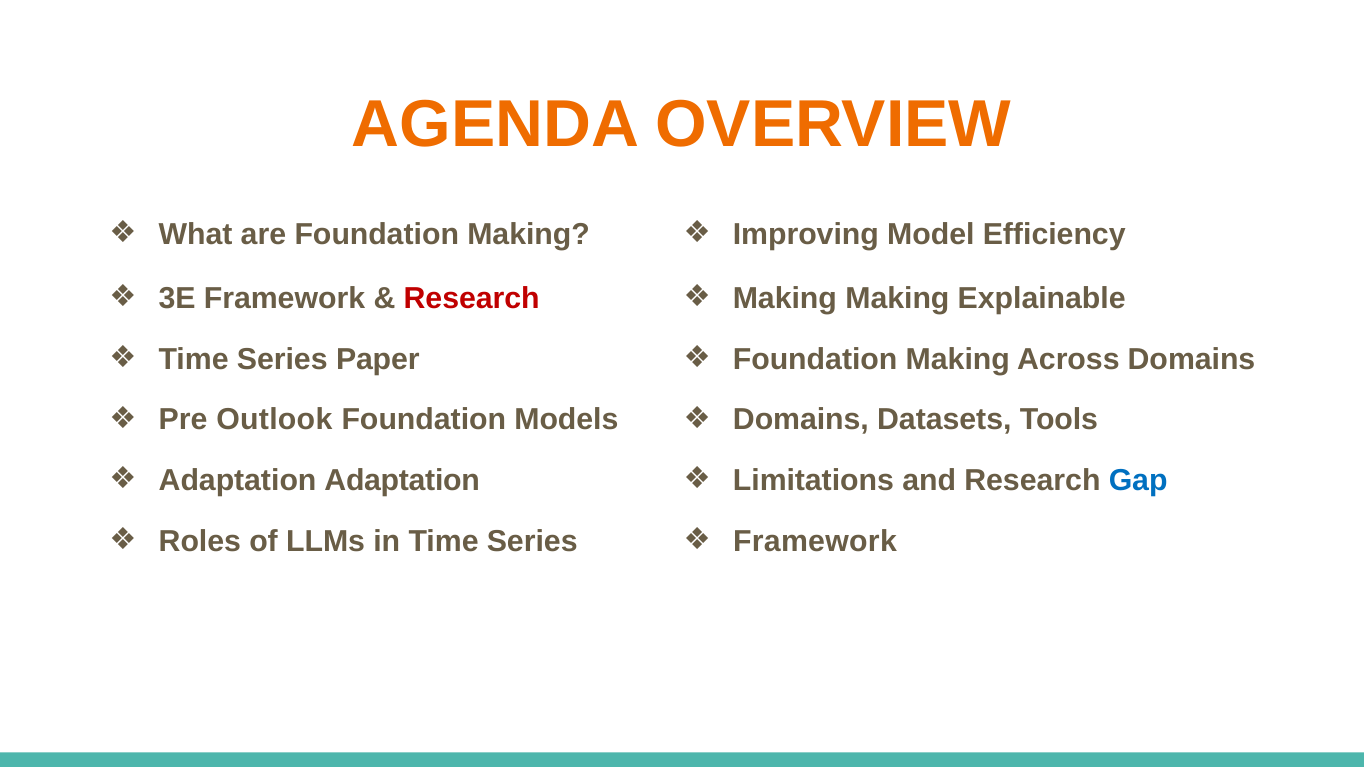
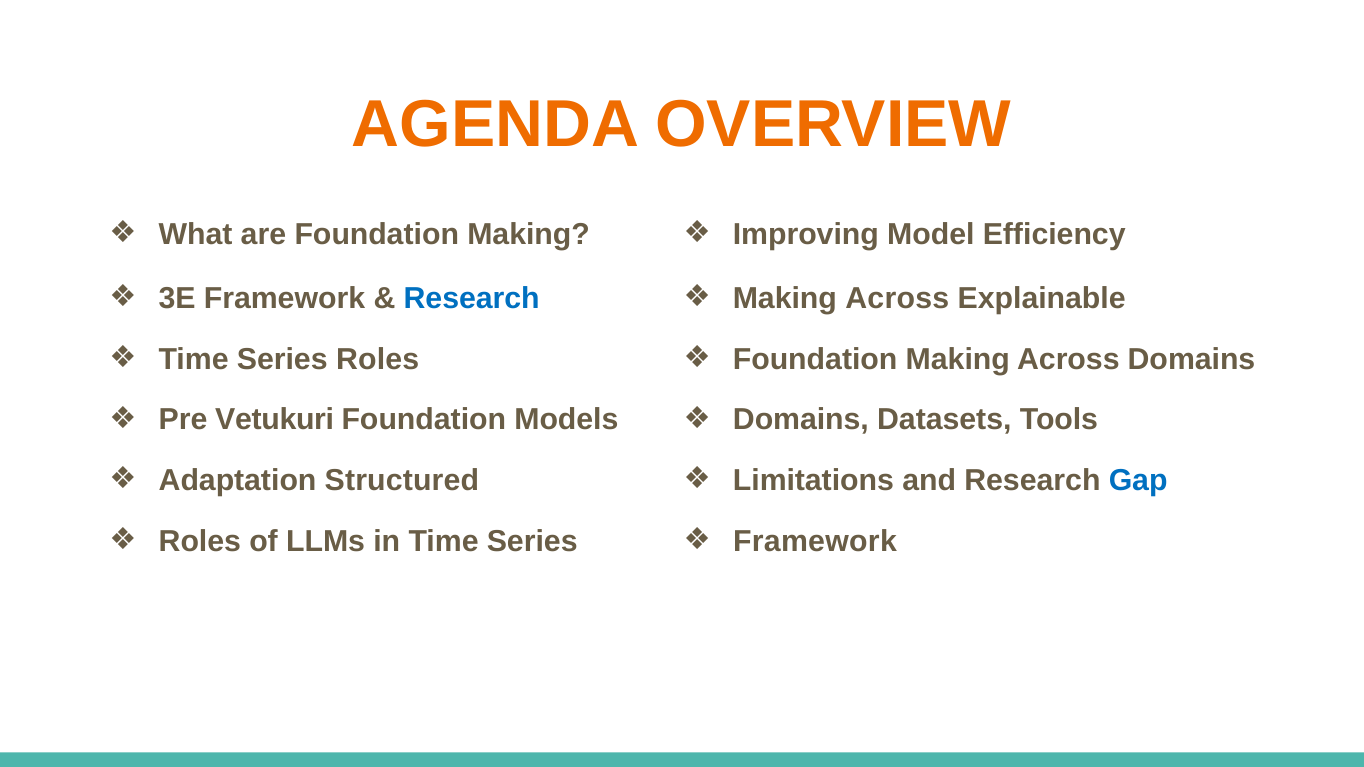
Research at (472, 299) colour: red -> blue
Making at (897, 299): Making -> Across
Series Paper: Paper -> Roles
Outlook: Outlook -> Vetukuri
Adaptation Adaptation: Adaptation -> Structured
